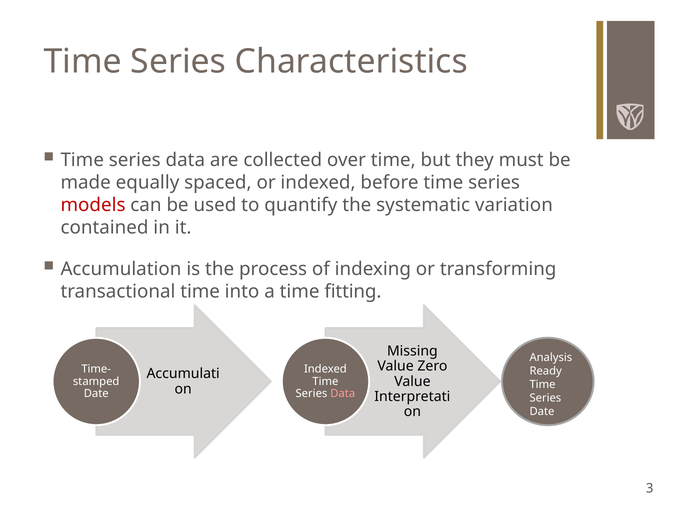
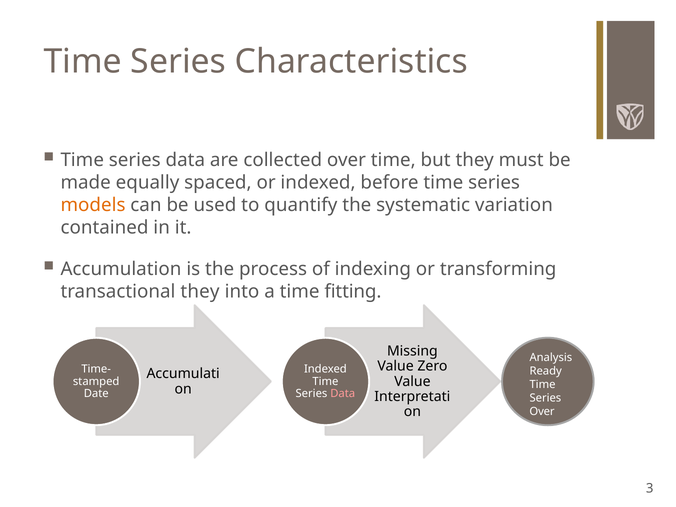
models colour: red -> orange
transactional time: time -> they
Date at (542, 412): Date -> Over
